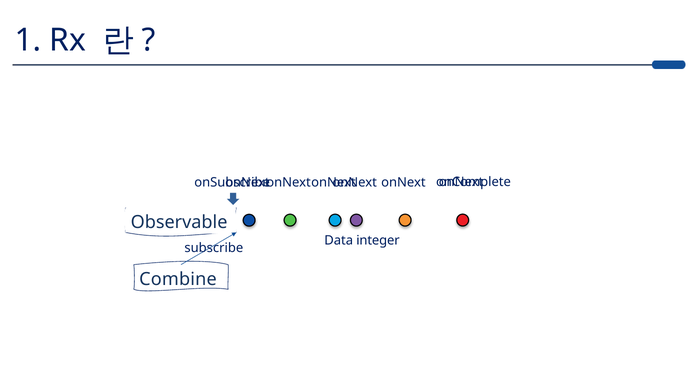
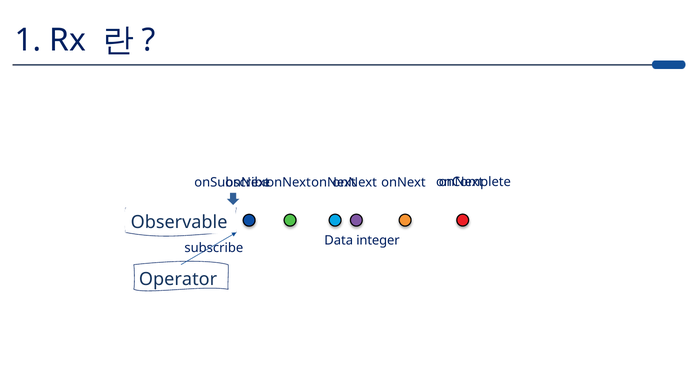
Combine: Combine -> Operator
